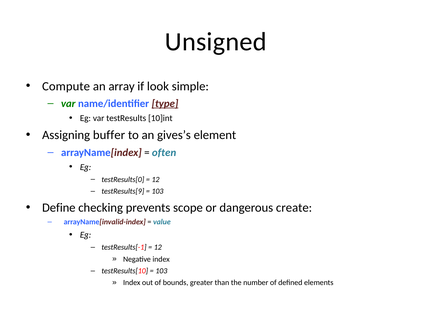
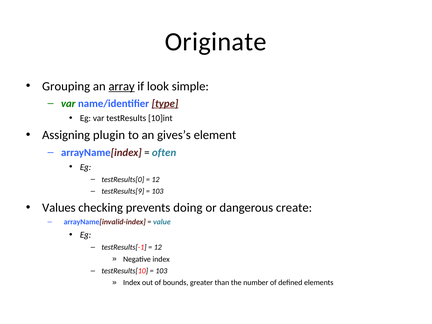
Unsigned: Unsigned -> Originate
Compute: Compute -> Grouping
array underline: none -> present
buffer: buffer -> plugin
Define: Define -> Values
scope: scope -> doing
